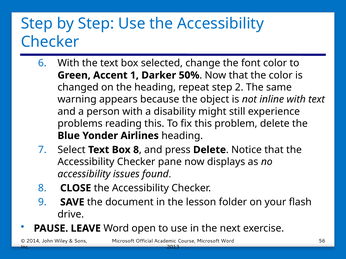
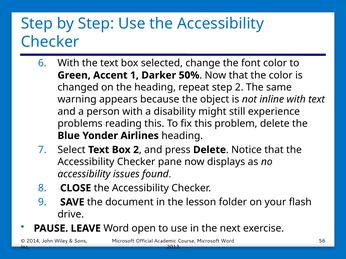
Box 8: 8 -> 2
